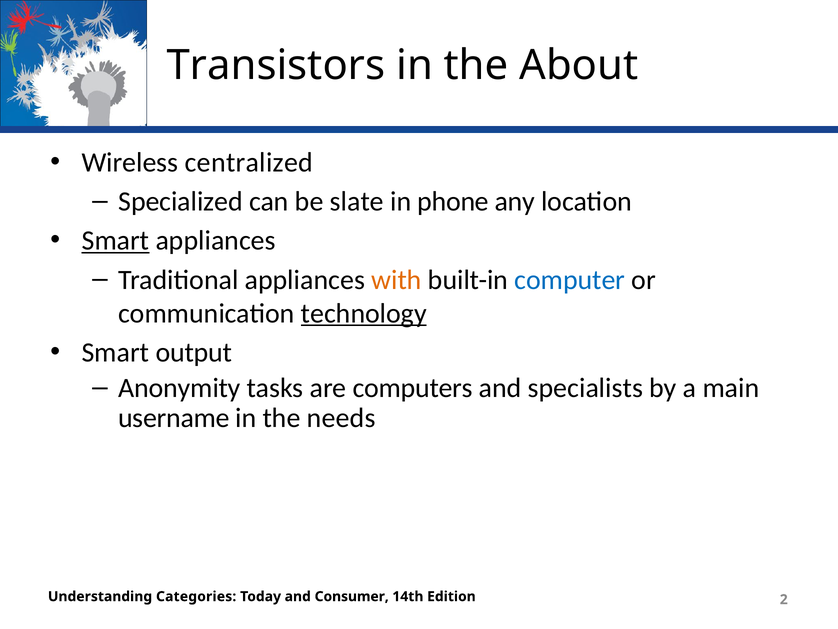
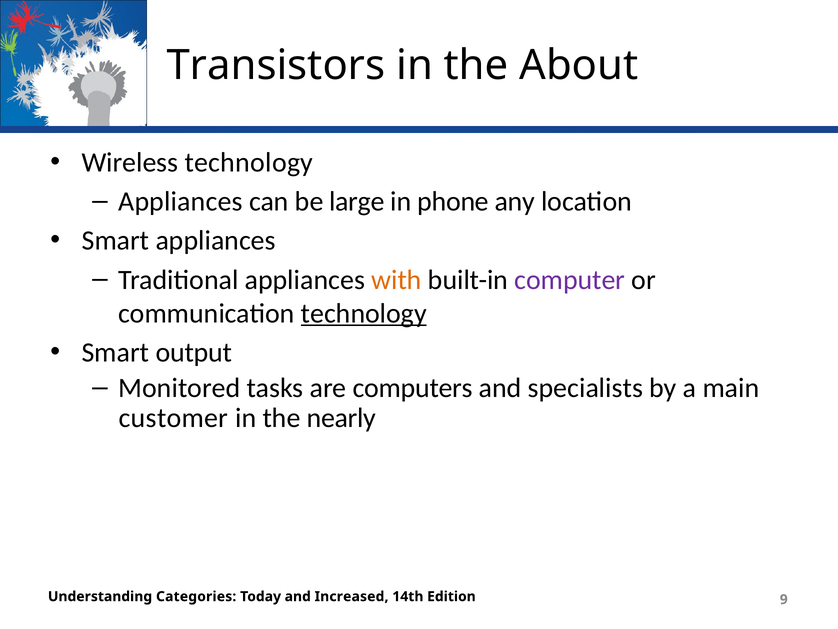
Wireless centralized: centralized -> technology
Specialized at (181, 201): Specialized -> Appliances
slate: slate -> large
Smart at (115, 240) underline: present -> none
computer colour: blue -> purple
Anonymity: Anonymity -> Monitored
username: username -> customer
needs: needs -> nearly
Consumer: Consumer -> Increased
2: 2 -> 9
